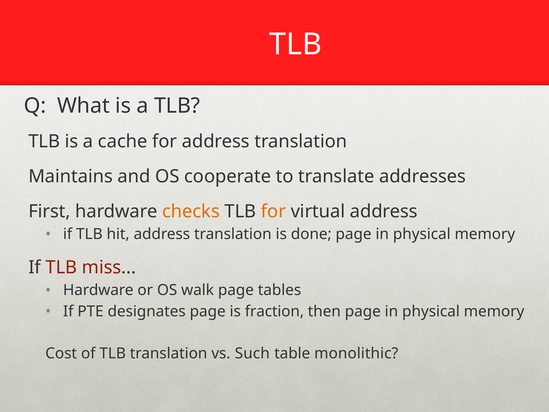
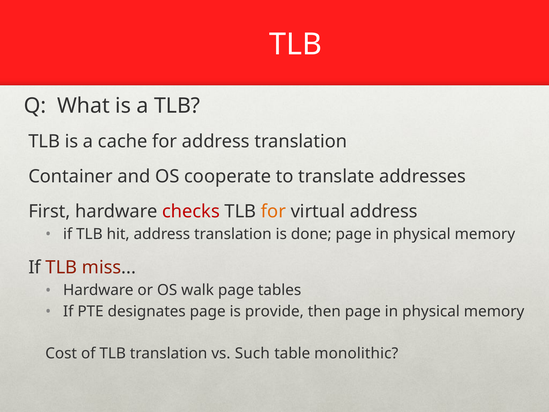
Maintains: Maintains -> Container
checks colour: orange -> red
fraction: fraction -> provide
